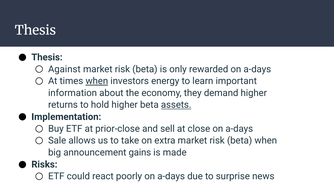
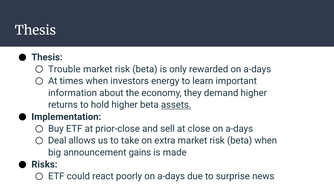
Against: Against -> Trouble
when at (97, 81) underline: present -> none
Sale: Sale -> Deal
